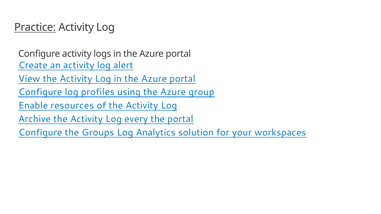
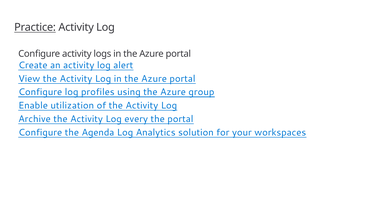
resources: resources -> utilization
Groups: Groups -> Agenda
